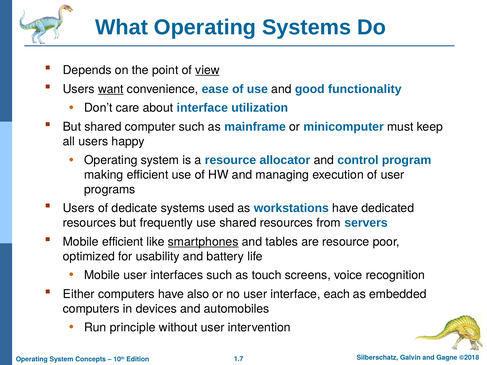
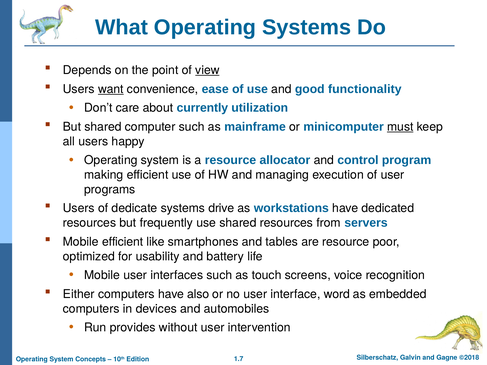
about interface: interface -> currently
must underline: none -> present
used: used -> drive
smartphones underline: present -> none
each: each -> word
principle: principle -> provides
